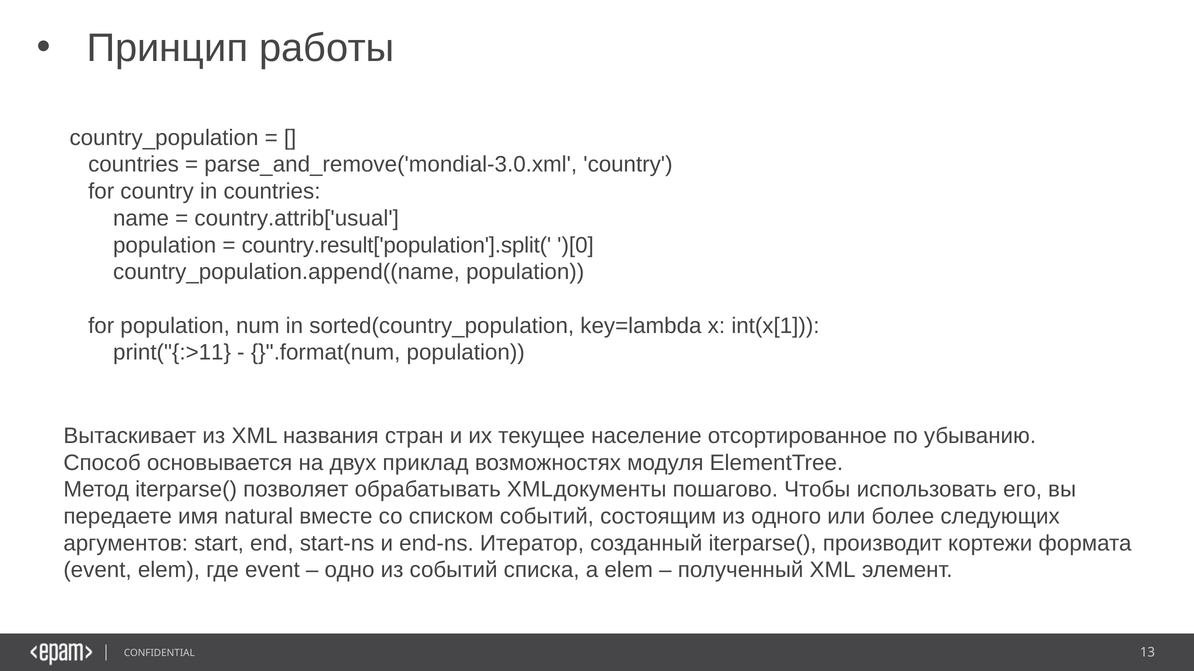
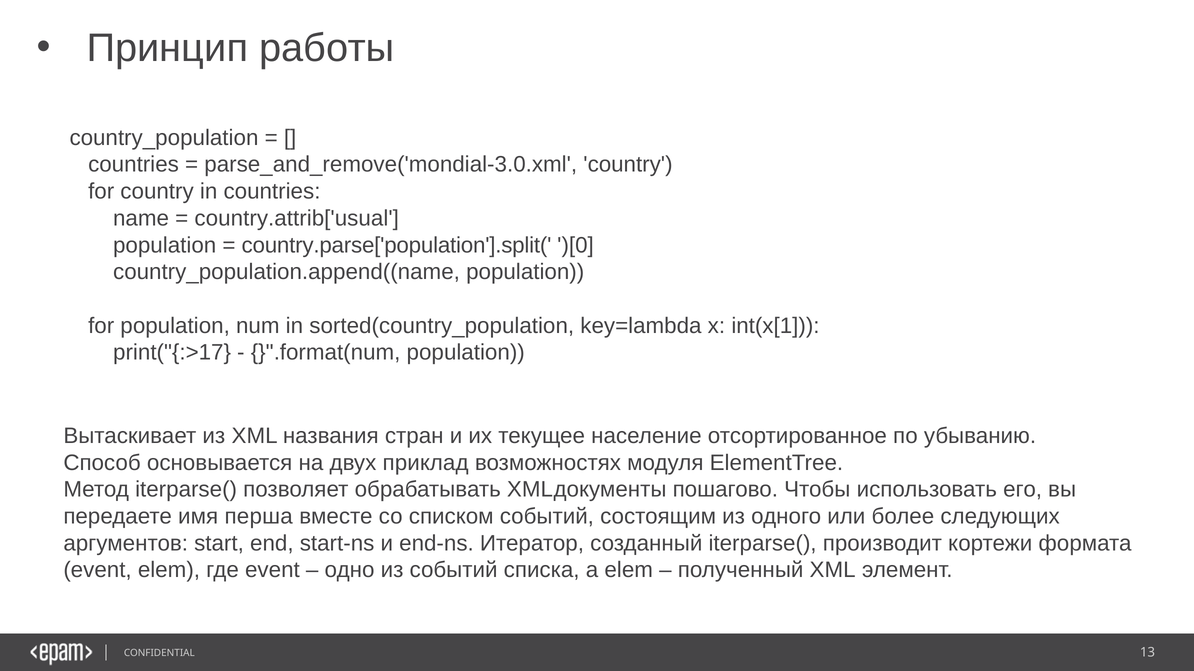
country.result['population'].split(: country.result['population'].split( -> country.parse['population'].split(
print("{:>11: print("{:>11 -> print("{:>17
natural: natural -> перша
